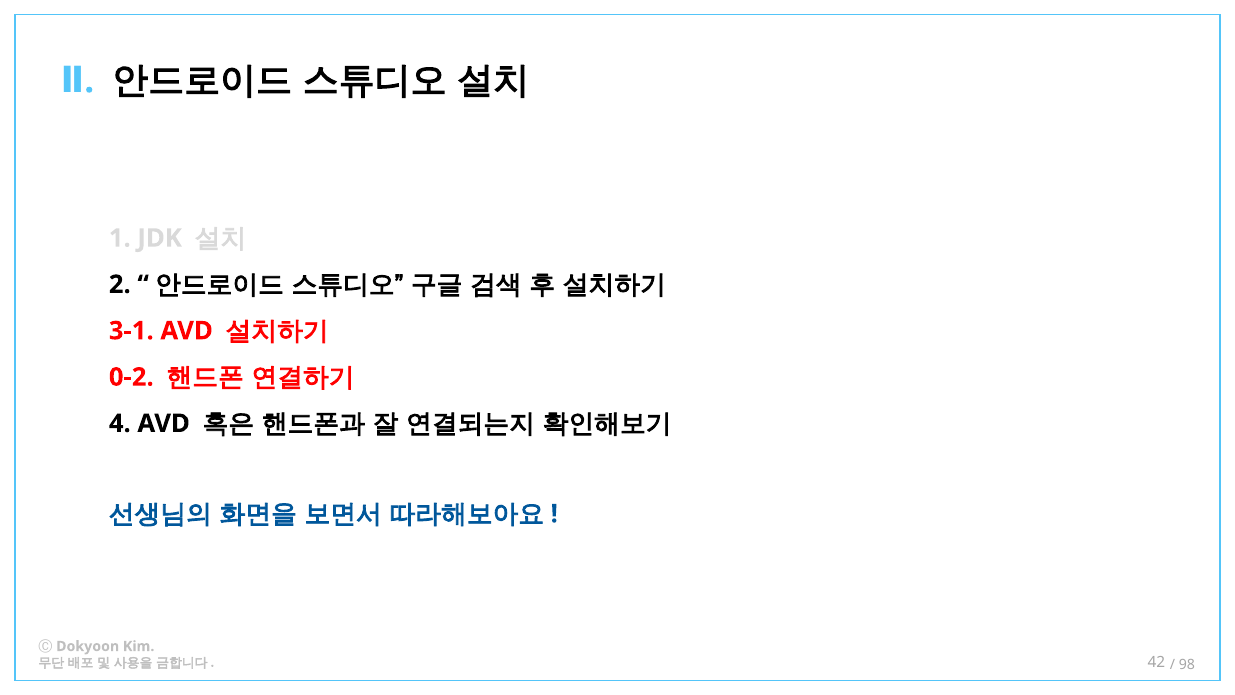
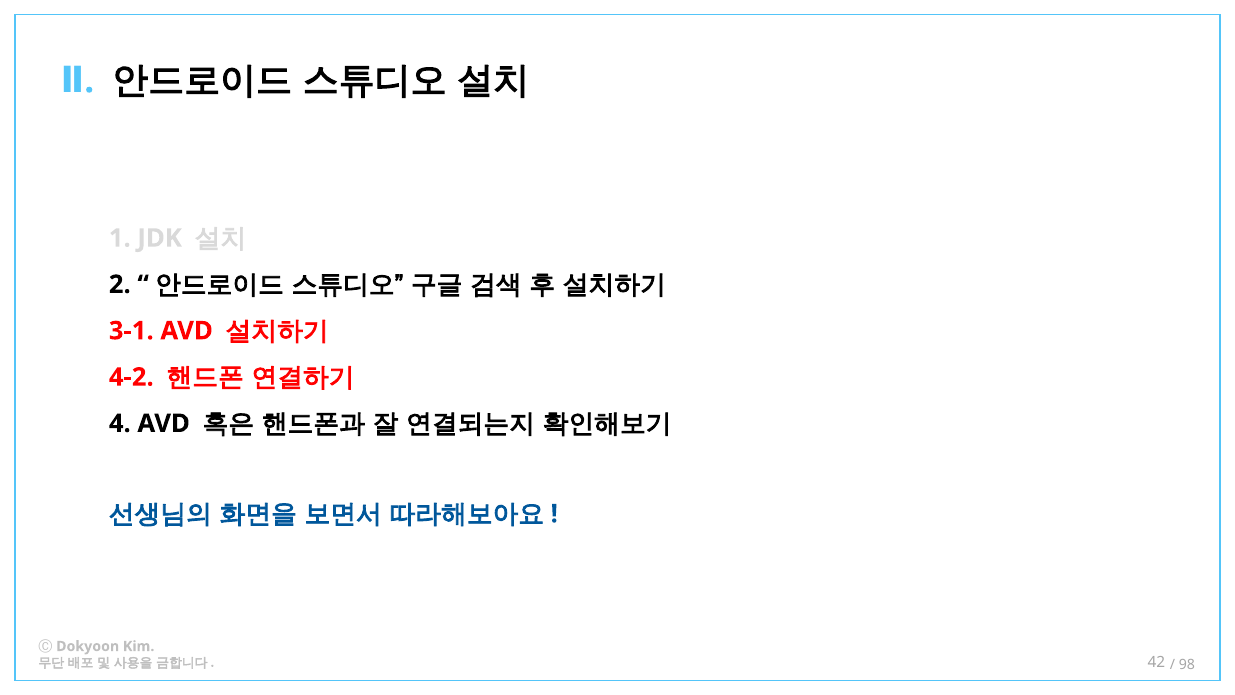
0-2: 0-2 -> 4-2
